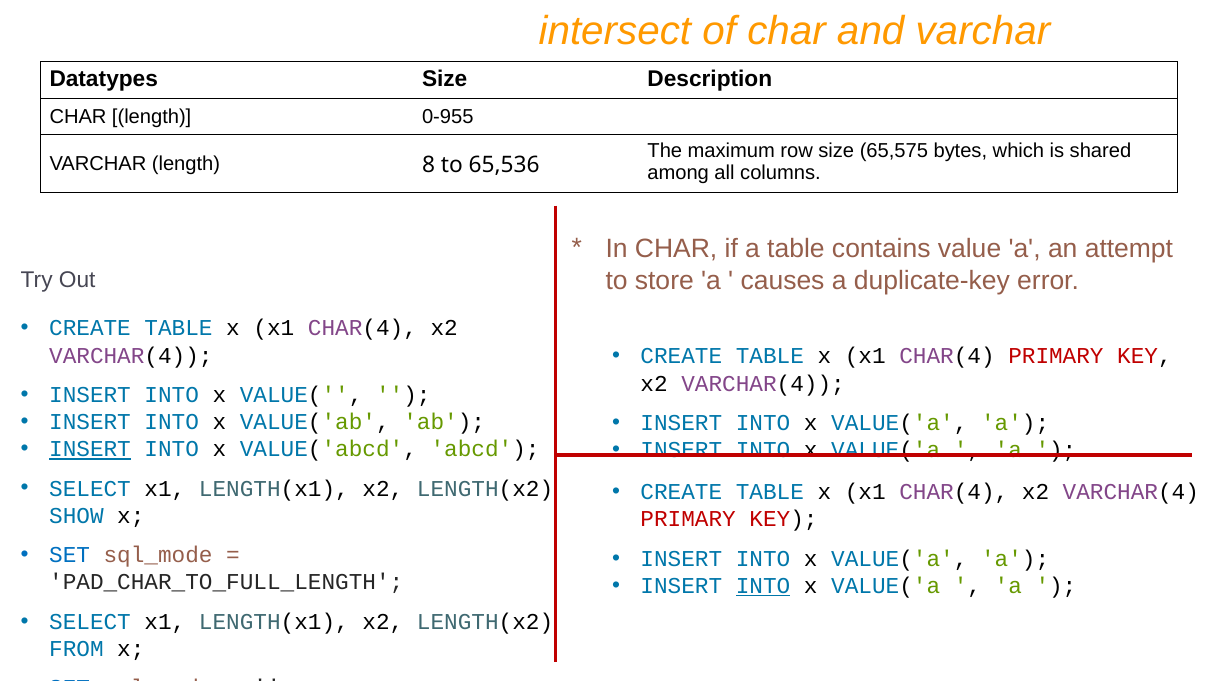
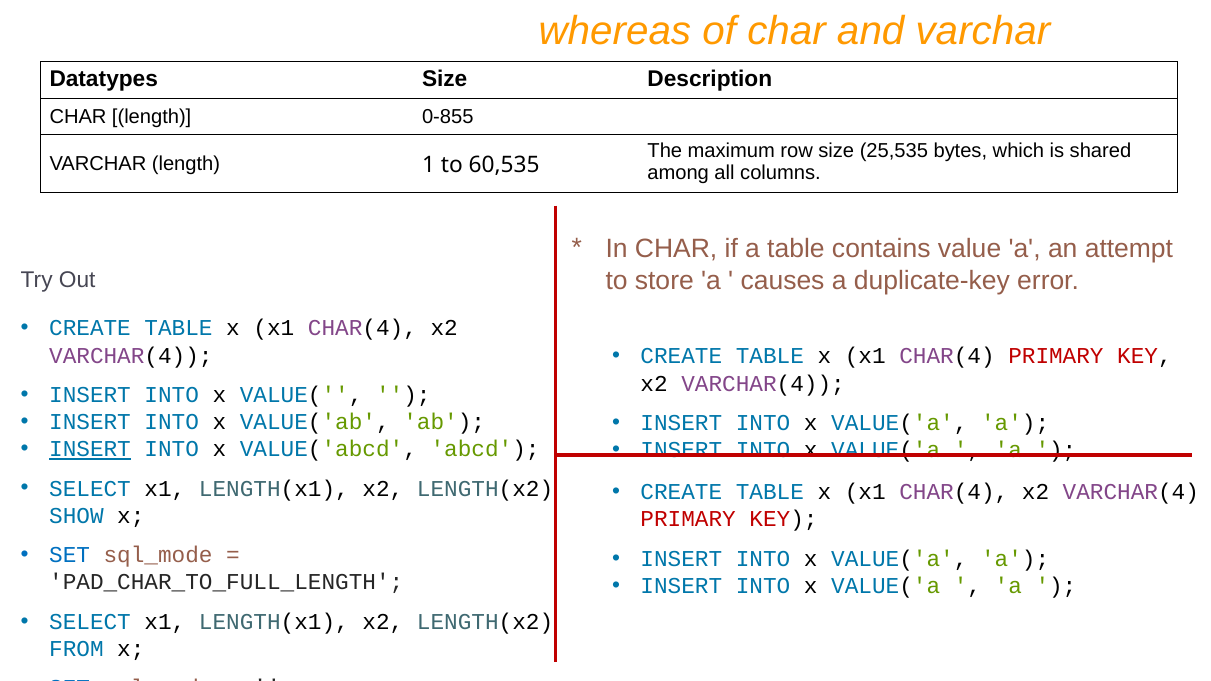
intersect: intersect -> whereas
0-955: 0-955 -> 0-855
65,575: 65,575 -> 25,535
8: 8 -> 1
65,536: 65,536 -> 60,535
INTO at (763, 586) underline: present -> none
